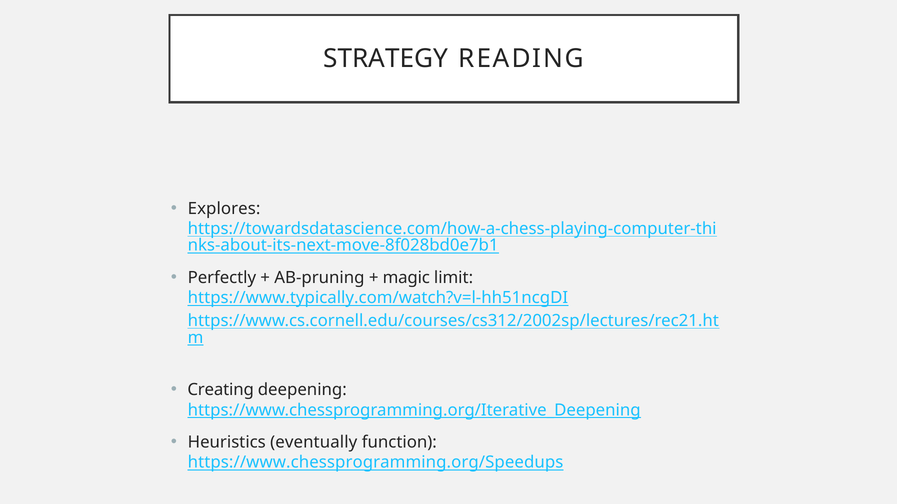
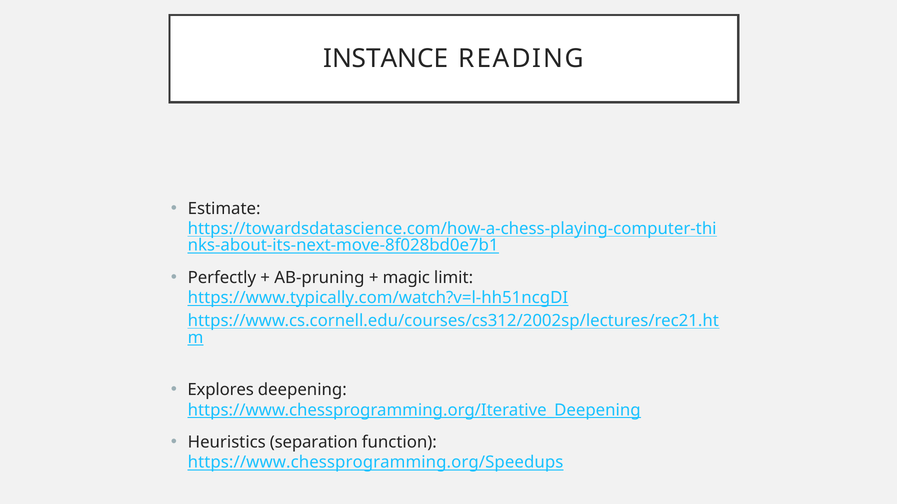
STRATEGY: STRATEGY -> INSTANCE
Explores: Explores -> Estimate
Creating: Creating -> Explores
eventually: eventually -> separation
